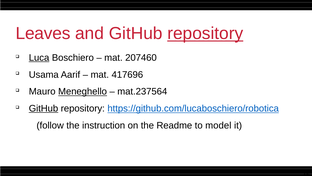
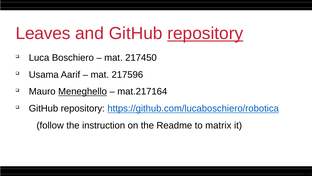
Luca underline: present -> none
207460: 207460 -> 217450
417696: 417696 -> 217596
mat.237564: mat.237564 -> mat.217164
GitHub at (43, 108) underline: present -> none
model: model -> matrix
